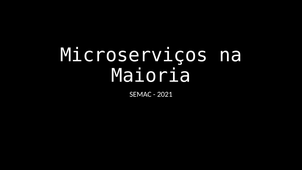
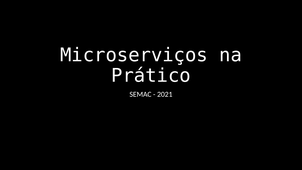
Maioria: Maioria -> Prático
